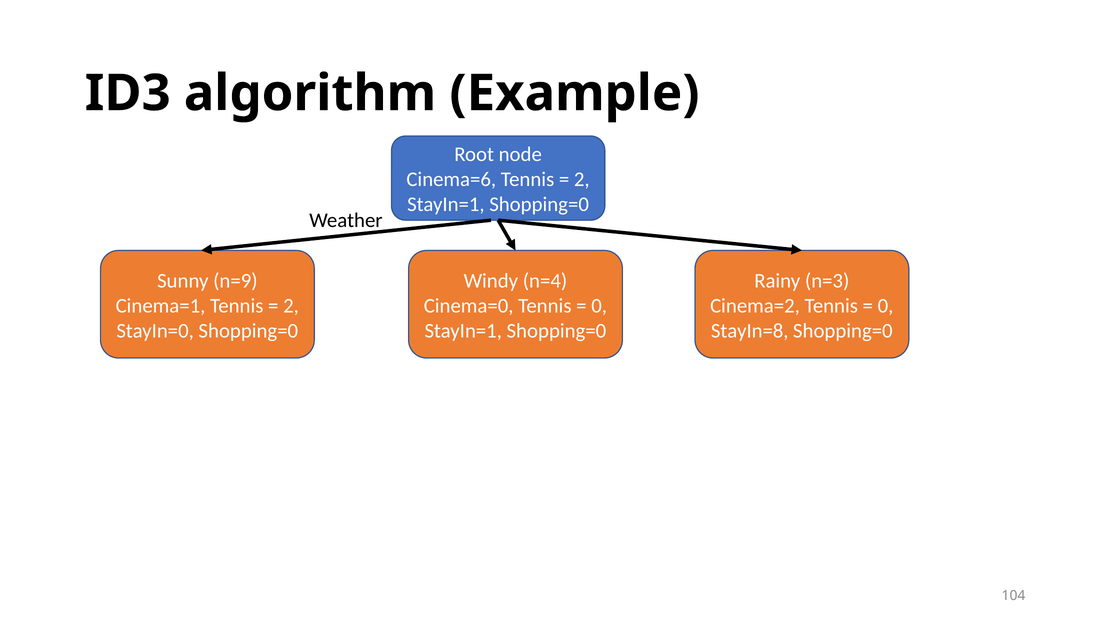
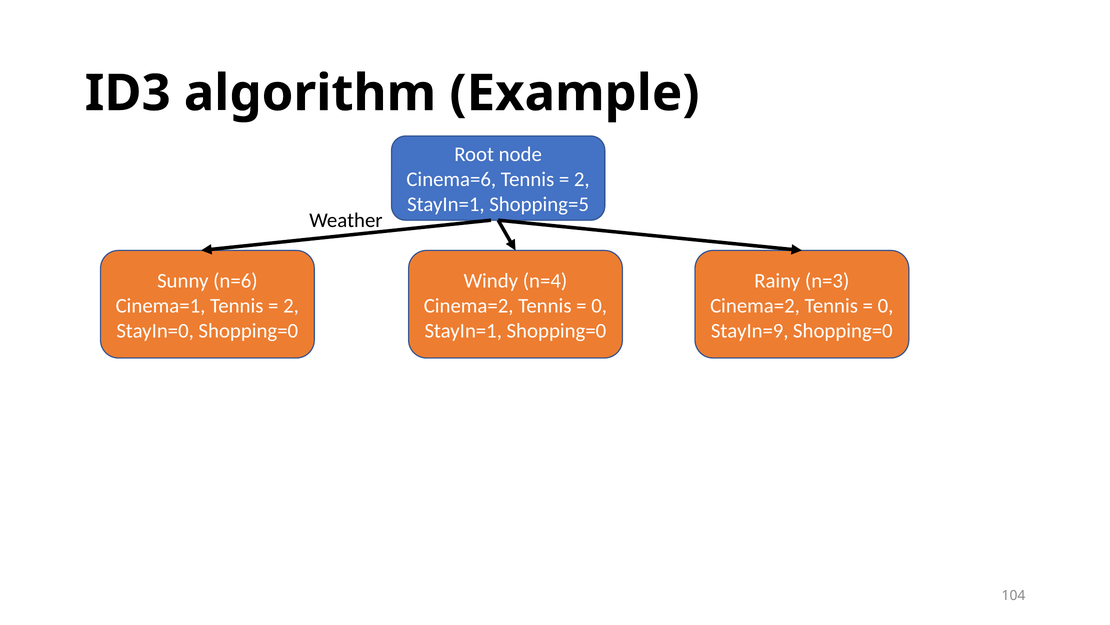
Shopping=0 at (539, 204): Shopping=0 -> Shopping=5
n=9: n=9 -> n=6
Cinema=0 at (469, 305): Cinema=0 -> Cinema=2
StayIn=8: StayIn=8 -> StayIn=9
